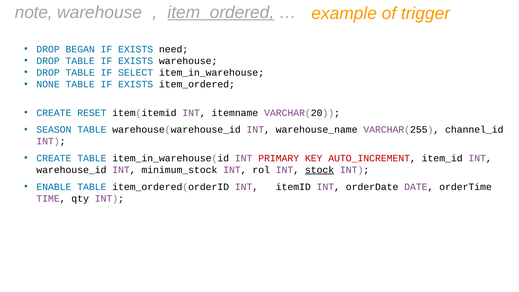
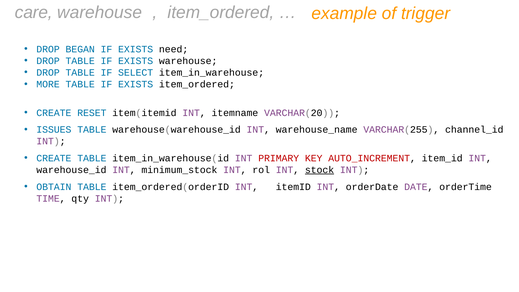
note: note -> care
item_ordered at (221, 12) underline: present -> none
NONE: NONE -> MORE
SEASON: SEASON -> ISSUES
ENABLE: ENABLE -> OBTAIN
